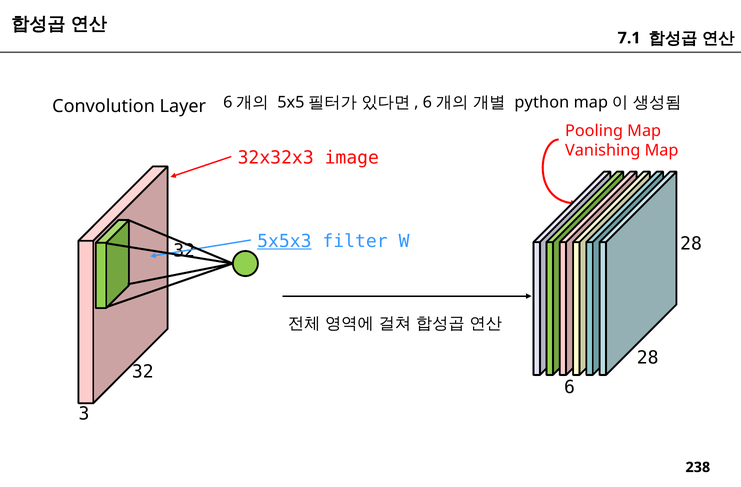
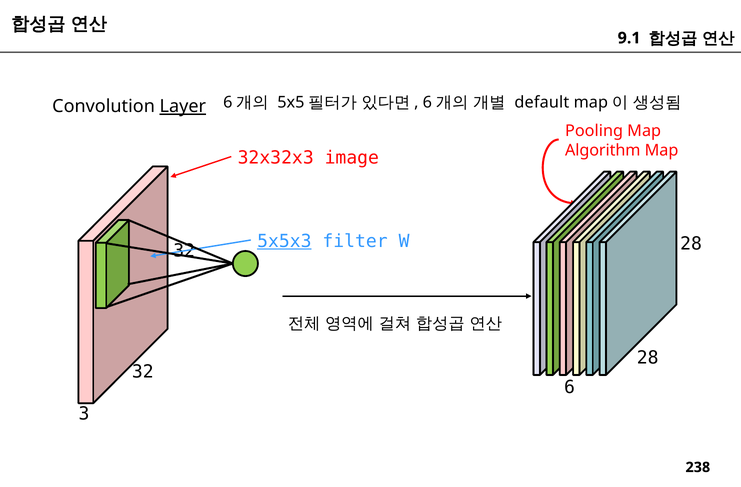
7.1: 7.1 -> 9.1
python: python -> default
Layer underline: none -> present
Vanishing: Vanishing -> Algorithm
